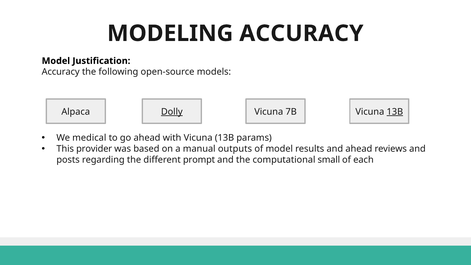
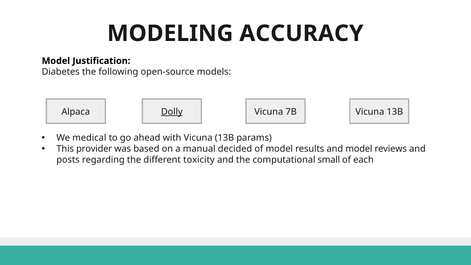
Accuracy at (61, 72): Accuracy -> Diabetes
13B at (395, 112) underline: present -> none
outputs: outputs -> decided
and ahead: ahead -> model
prompt: prompt -> toxicity
